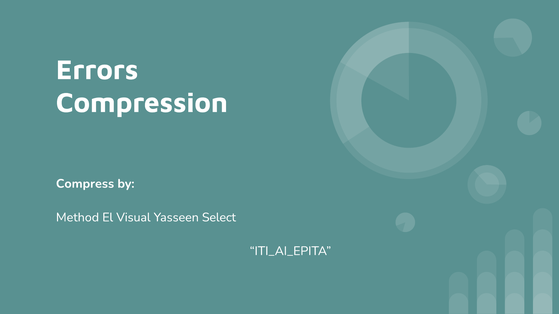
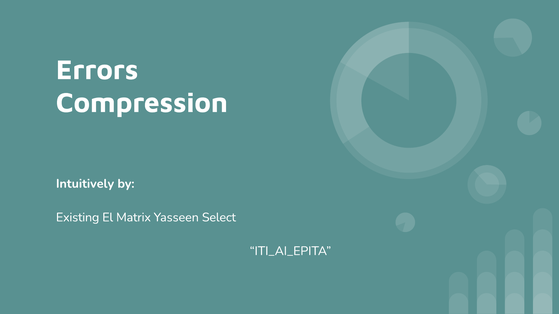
Compress: Compress -> Intuitively
Method: Method -> Existing
Visual: Visual -> Matrix
